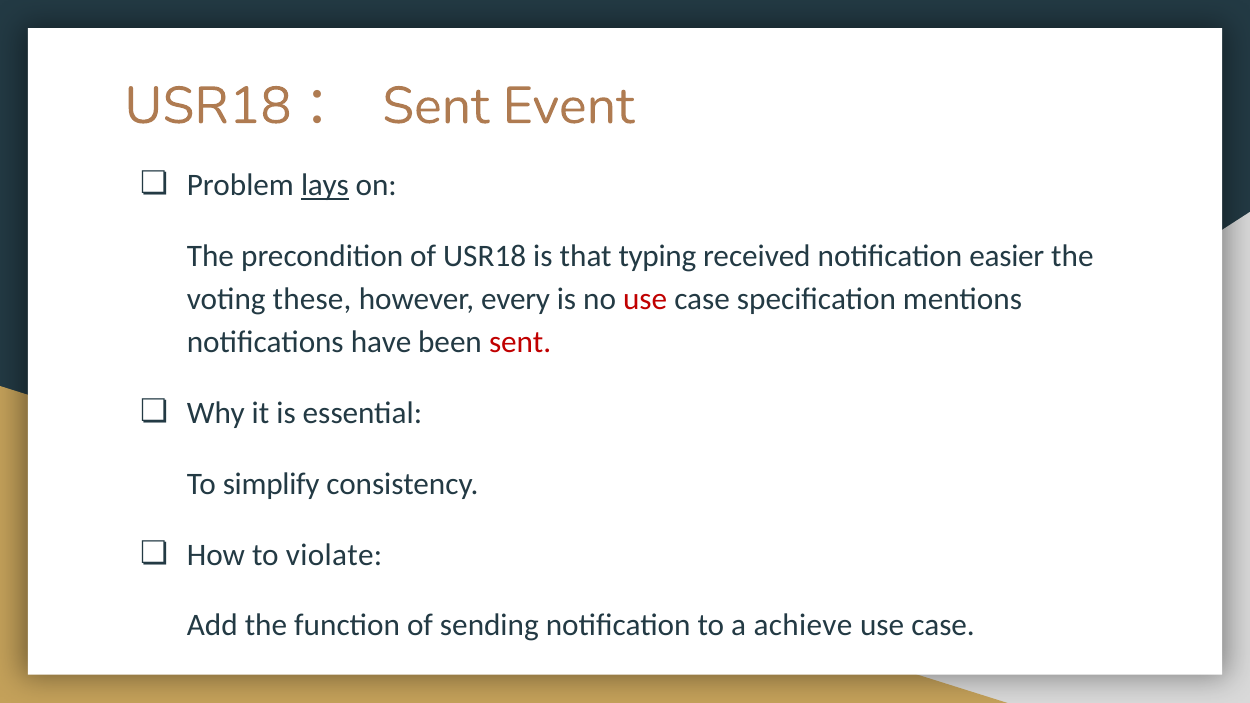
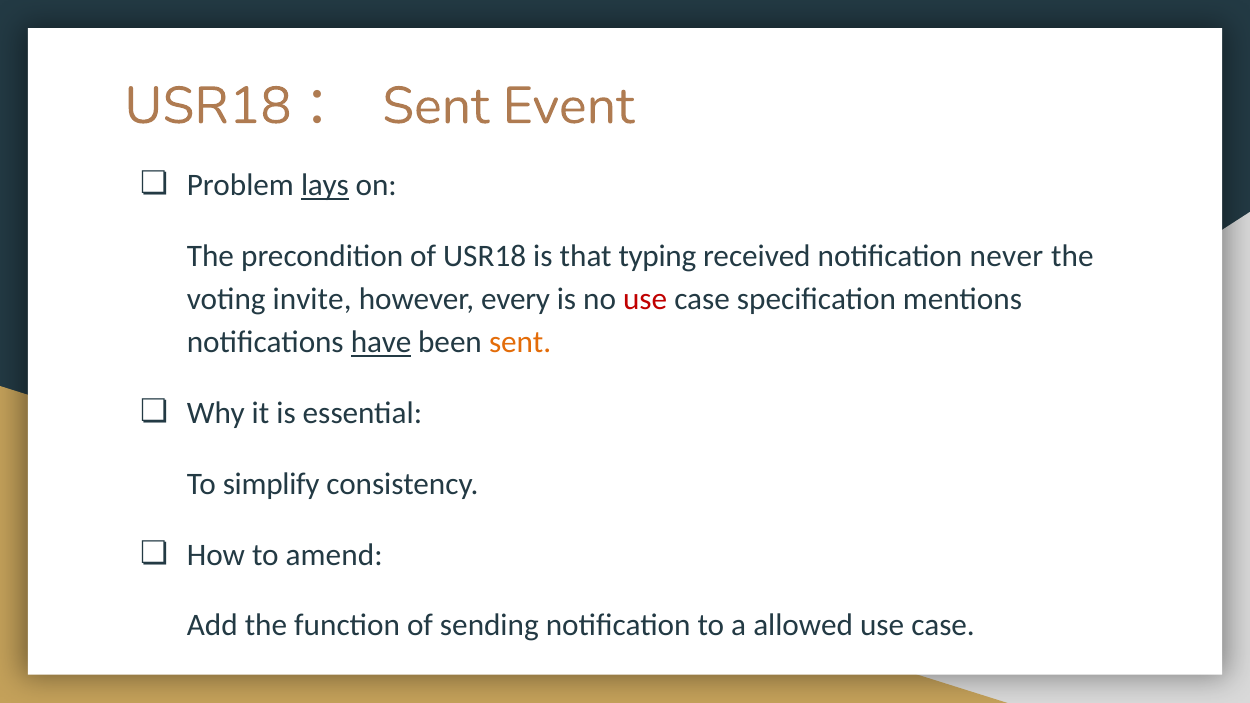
easier: easier -> never
these: these -> invite
have underline: none -> present
sent at (520, 342) colour: red -> orange
violate: violate -> amend
achieve: achieve -> allowed
